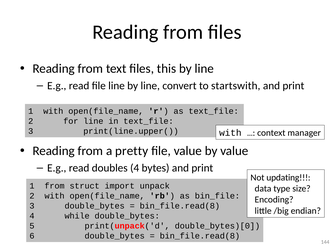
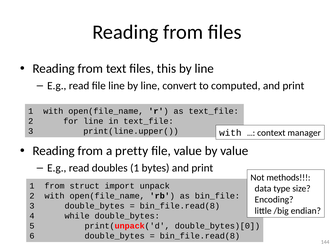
startswith: startswith -> computed
doubles 4: 4 -> 1
updating: updating -> methods
